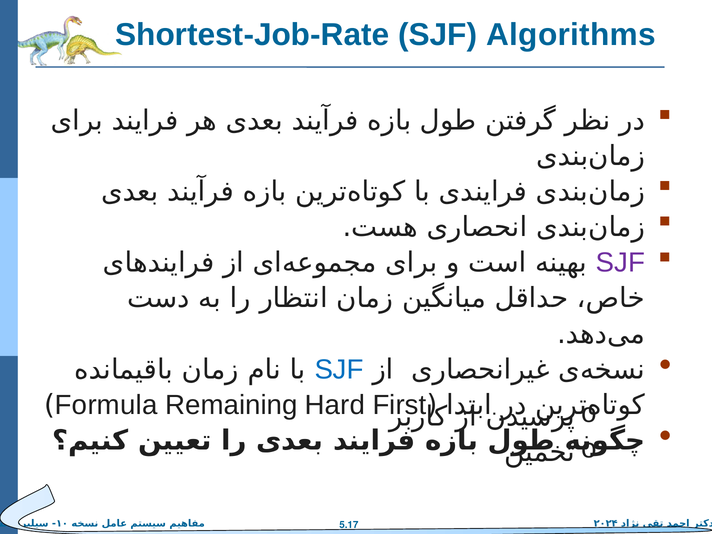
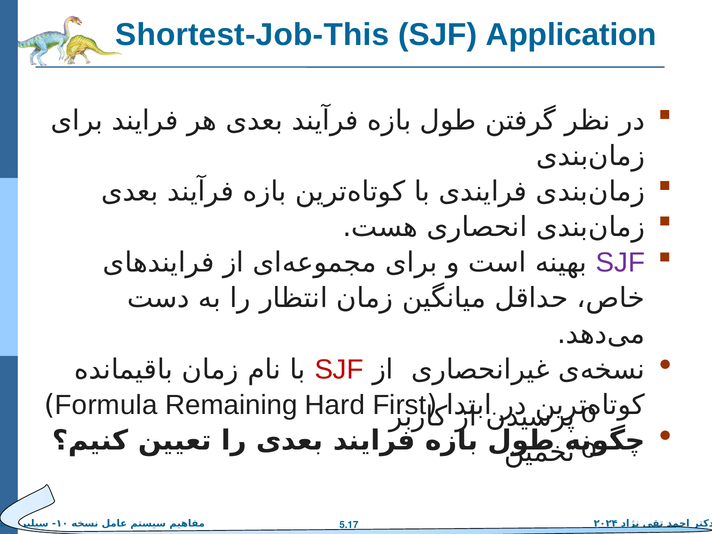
Shortest-Job-Rate: Shortest-Job-Rate -> Shortest-Job-This
Algorithms: Algorithms -> Application
SJF at (339, 369) colour: blue -> red
